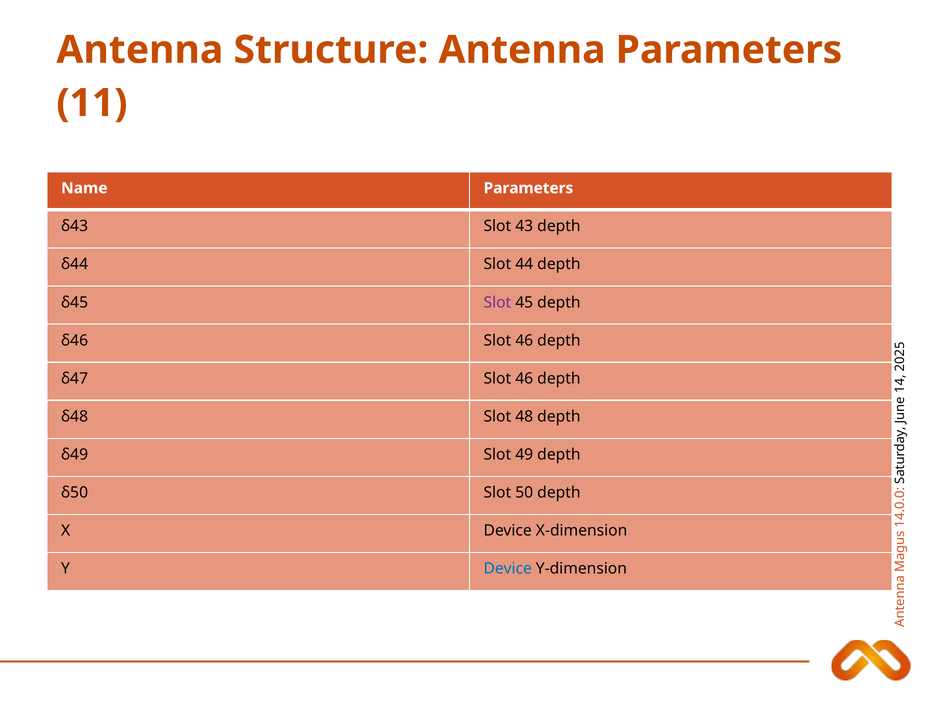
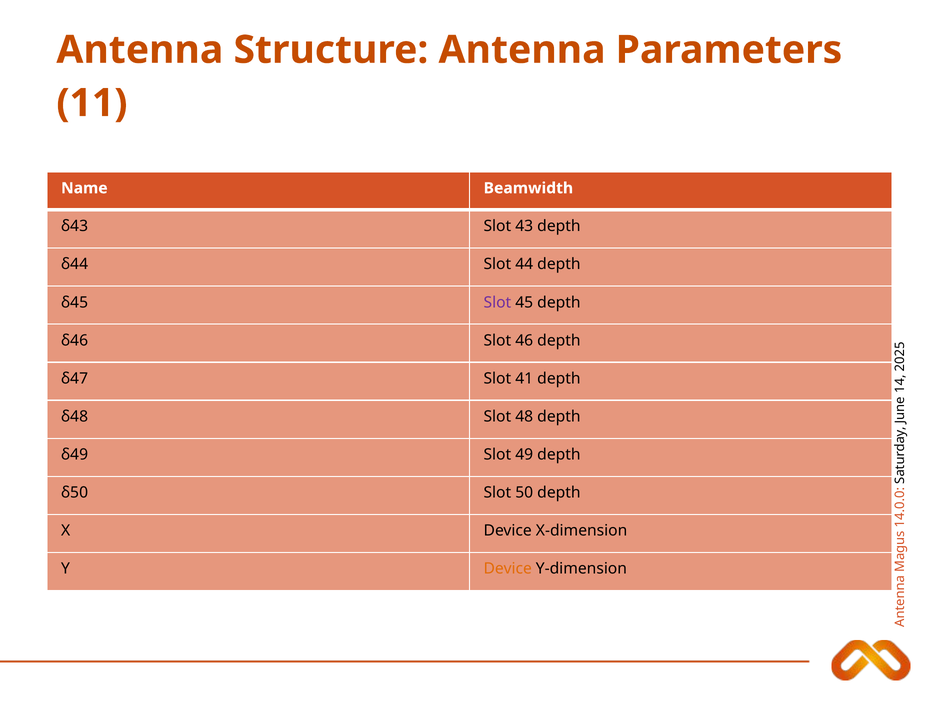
Name Parameters: Parameters -> Beamwidth
δ47 Slot 46: 46 -> 41
Device at (508, 569) colour: blue -> orange
